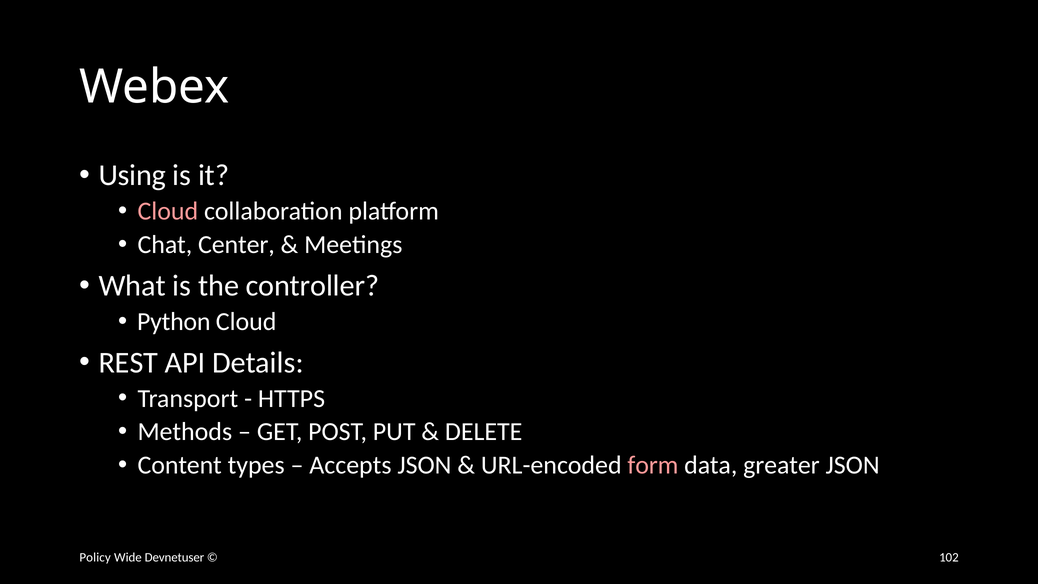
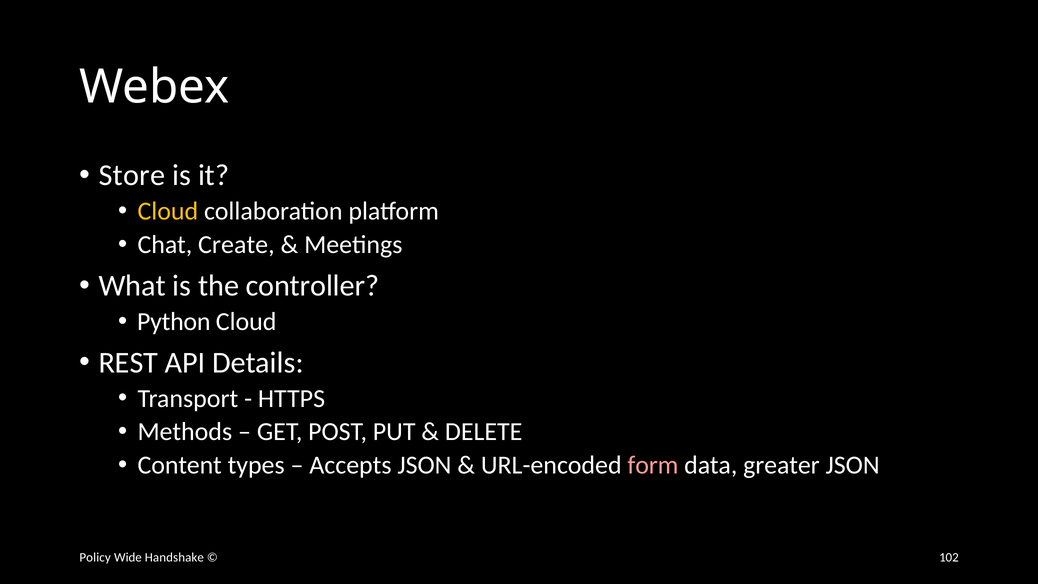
Using: Using -> Store
Cloud at (168, 211) colour: pink -> yellow
Center: Center -> Create
Devnetuser: Devnetuser -> Handshake
